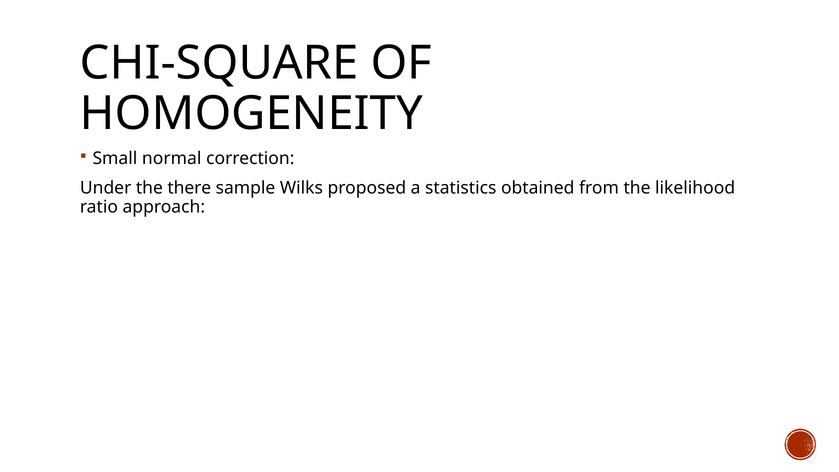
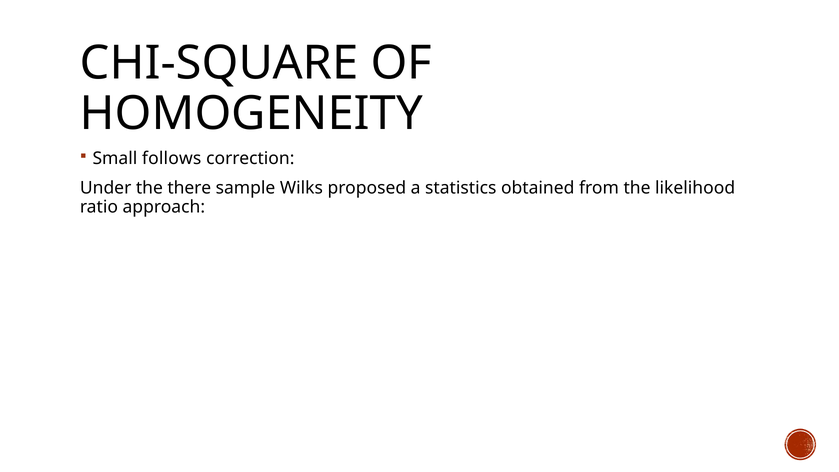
normal: normal -> follows
